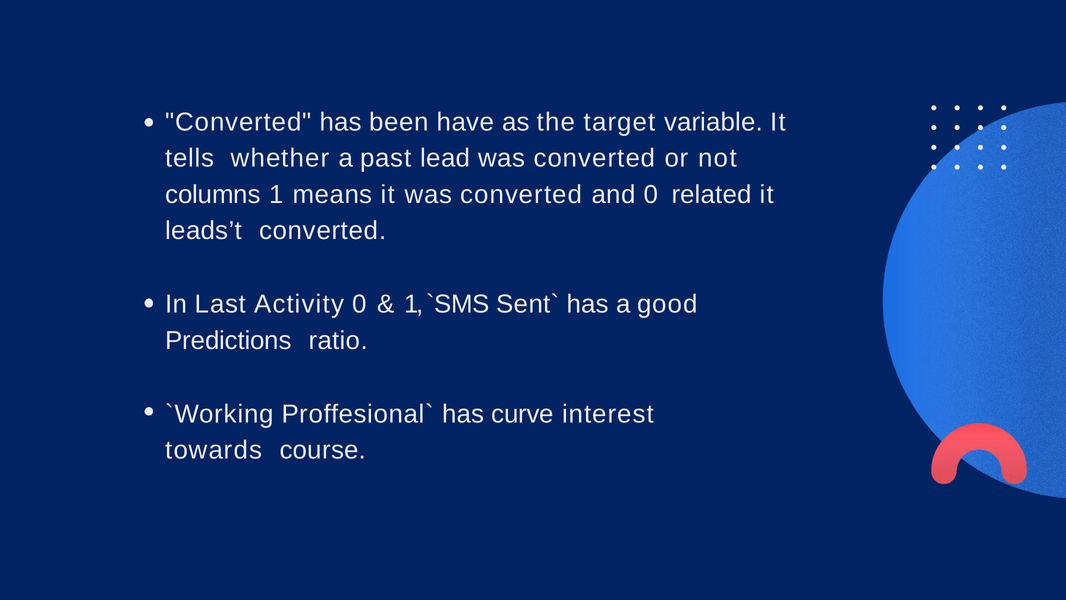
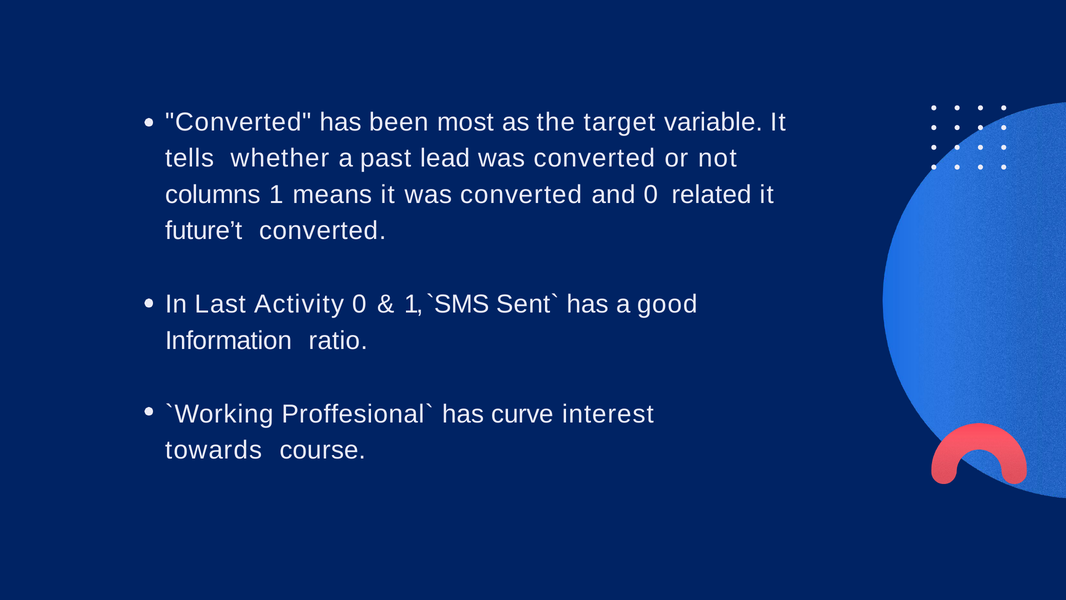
have: have -> most
leads’t: leads’t -> future’t
Predictions: Predictions -> Information
